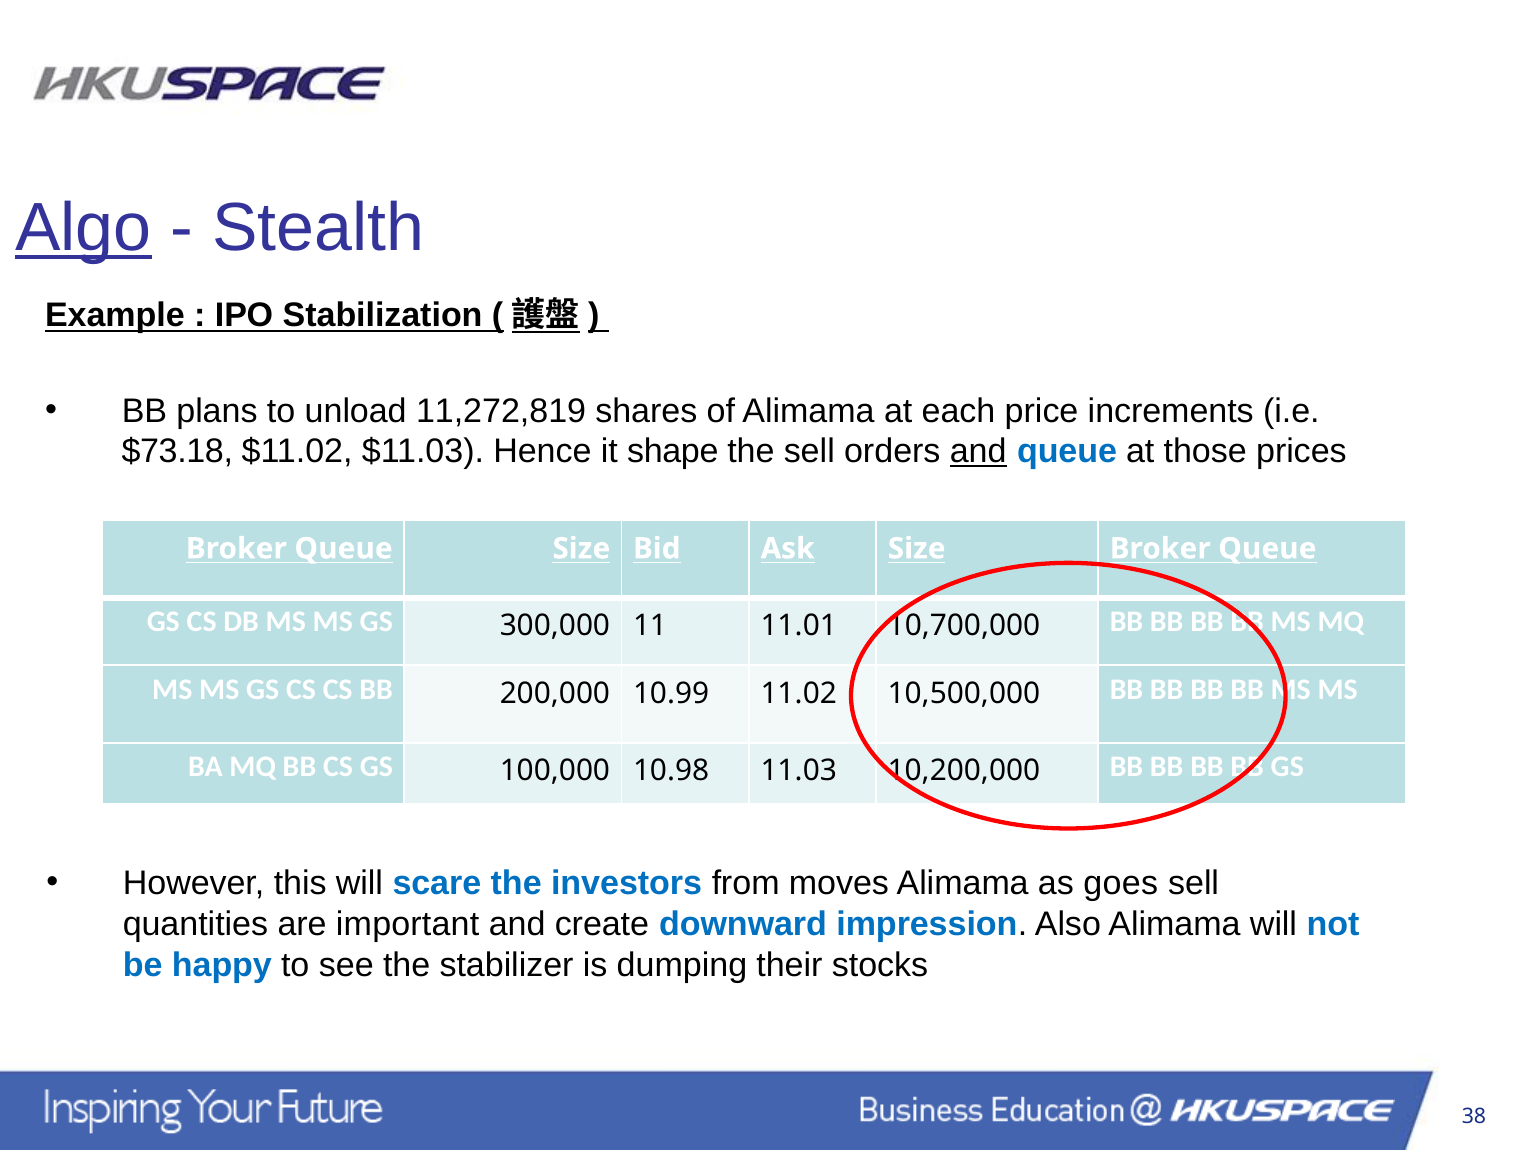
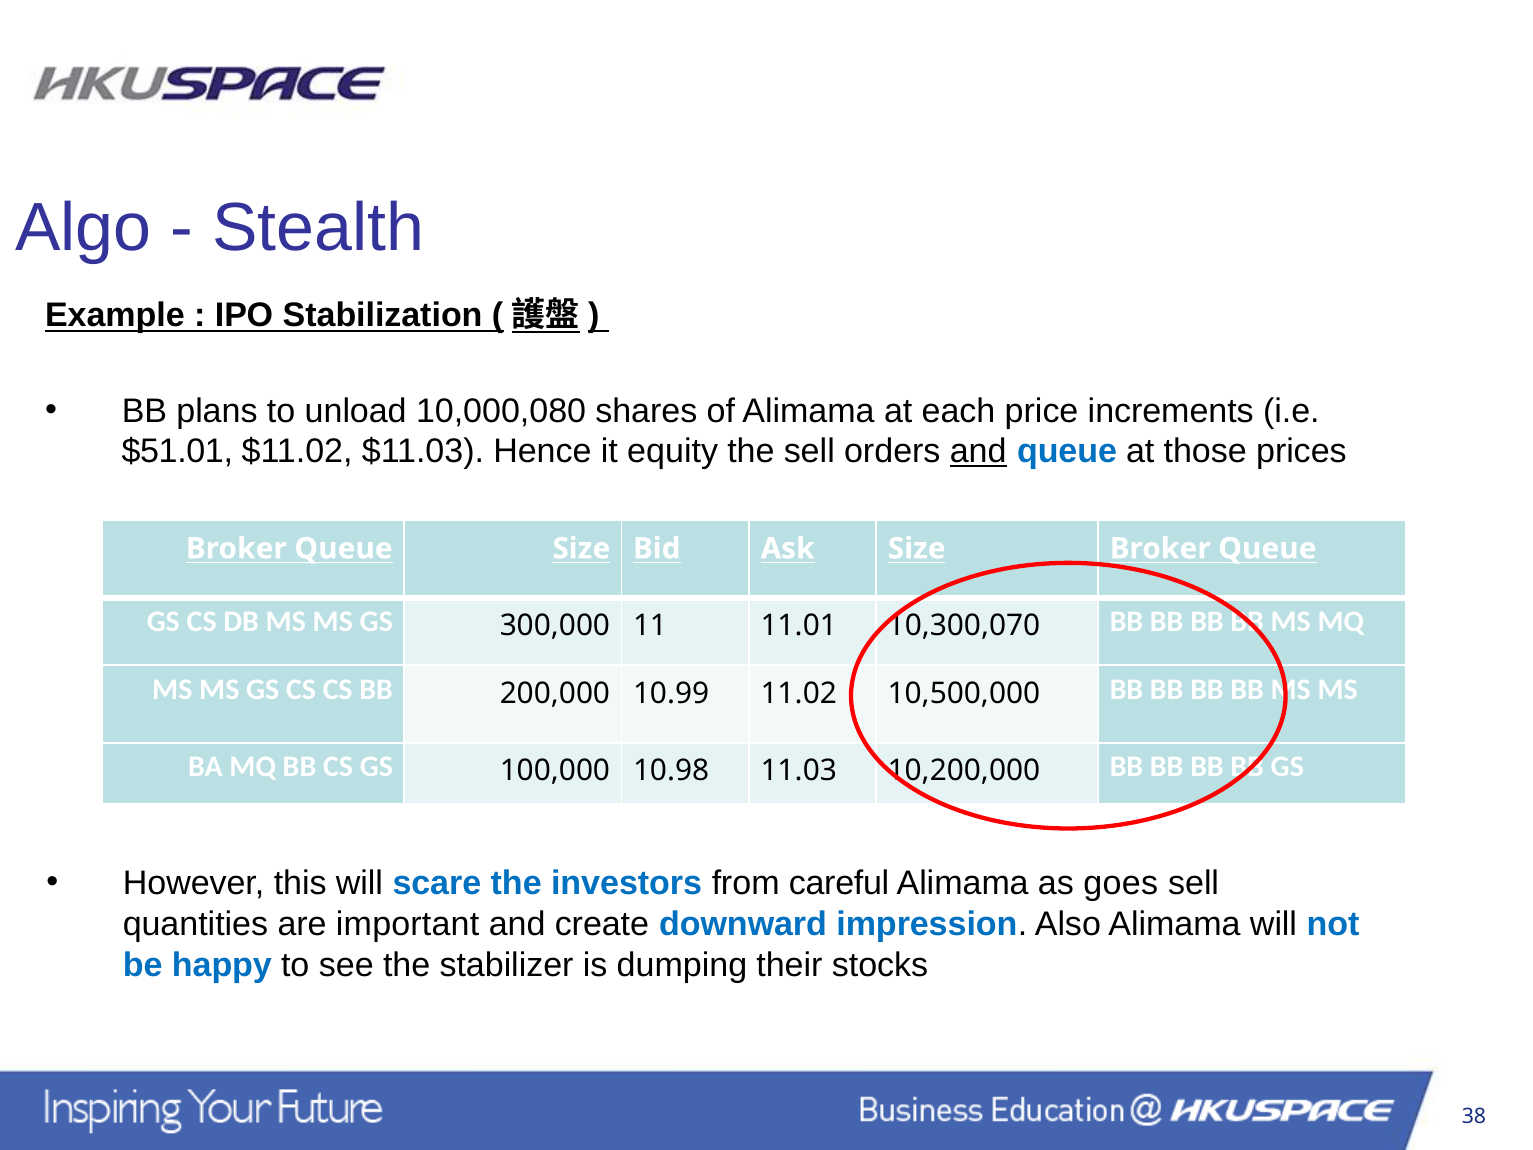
Algo underline: present -> none
11,272,819: 11,272,819 -> 10,000,080
$73.18: $73.18 -> $51.01
shape: shape -> equity
10,700,000: 10,700,000 -> 10,300,070
moves: moves -> careful
